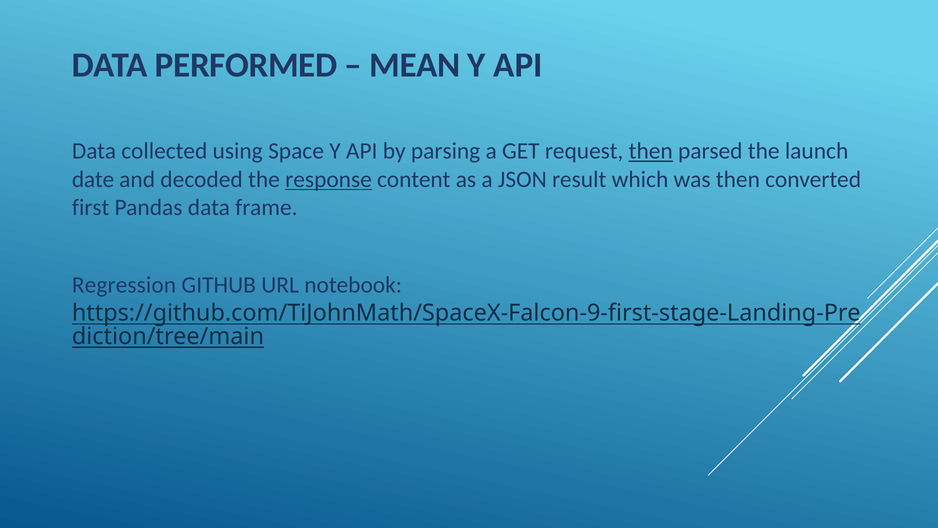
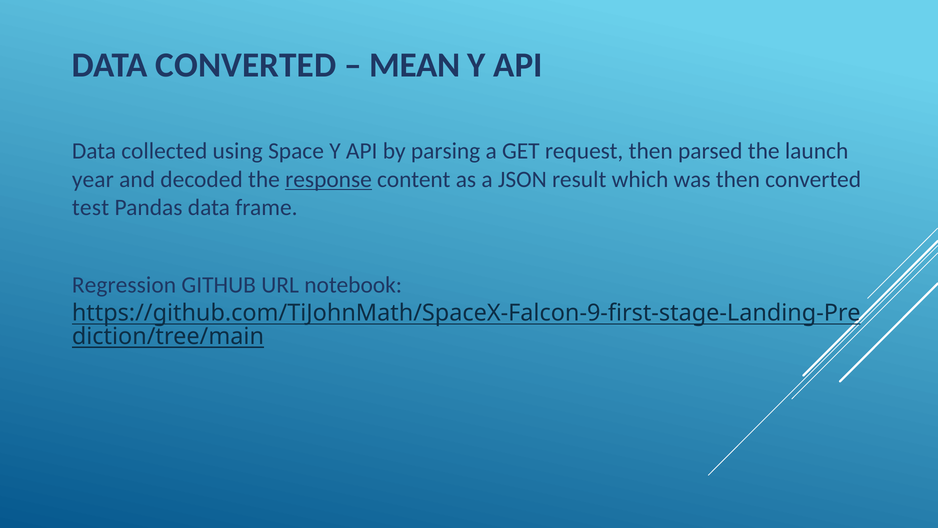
DATA PERFORMED: PERFORMED -> CONVERTED
then at (651, 151) underline: present -> none
date: date -> year
first: first -> test
